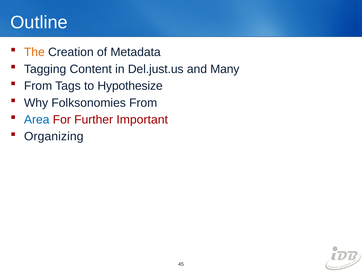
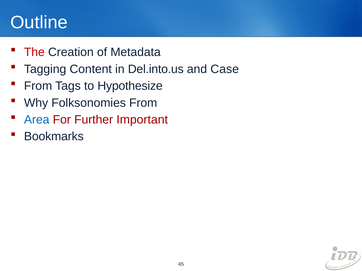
The colour: orange -> red
Del.just.us: Del.just.us -> Del.into.us
Many: Many -> Case
Organizing: Organizing -> Bookmarks
